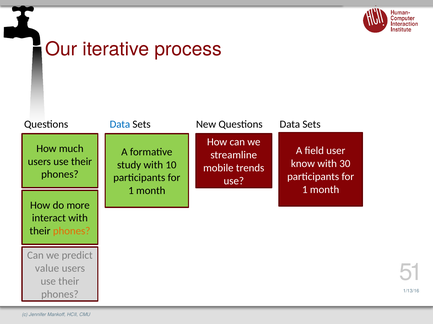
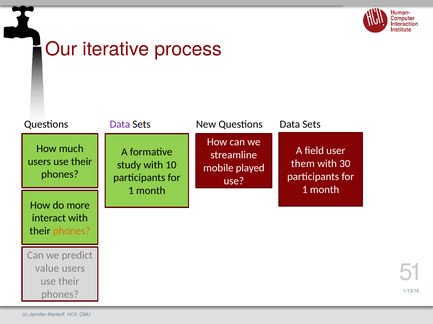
Data at (120, 125) colour: blue -> purple
know: know -> them
trends: trends -> played
